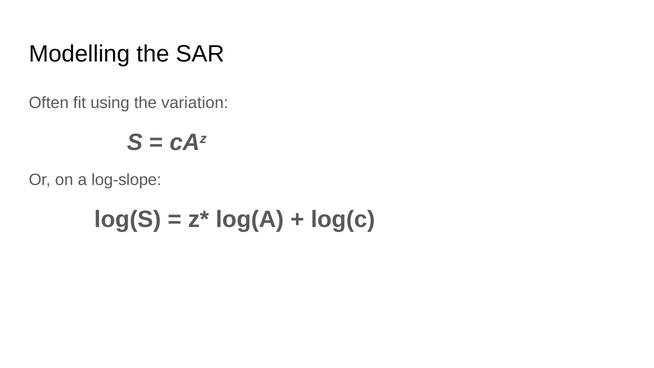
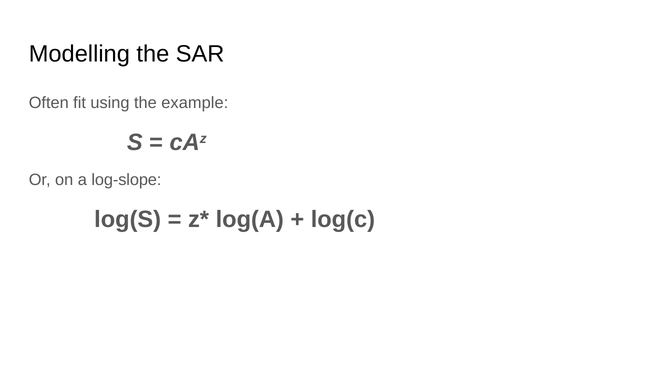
variation: variation -> example
